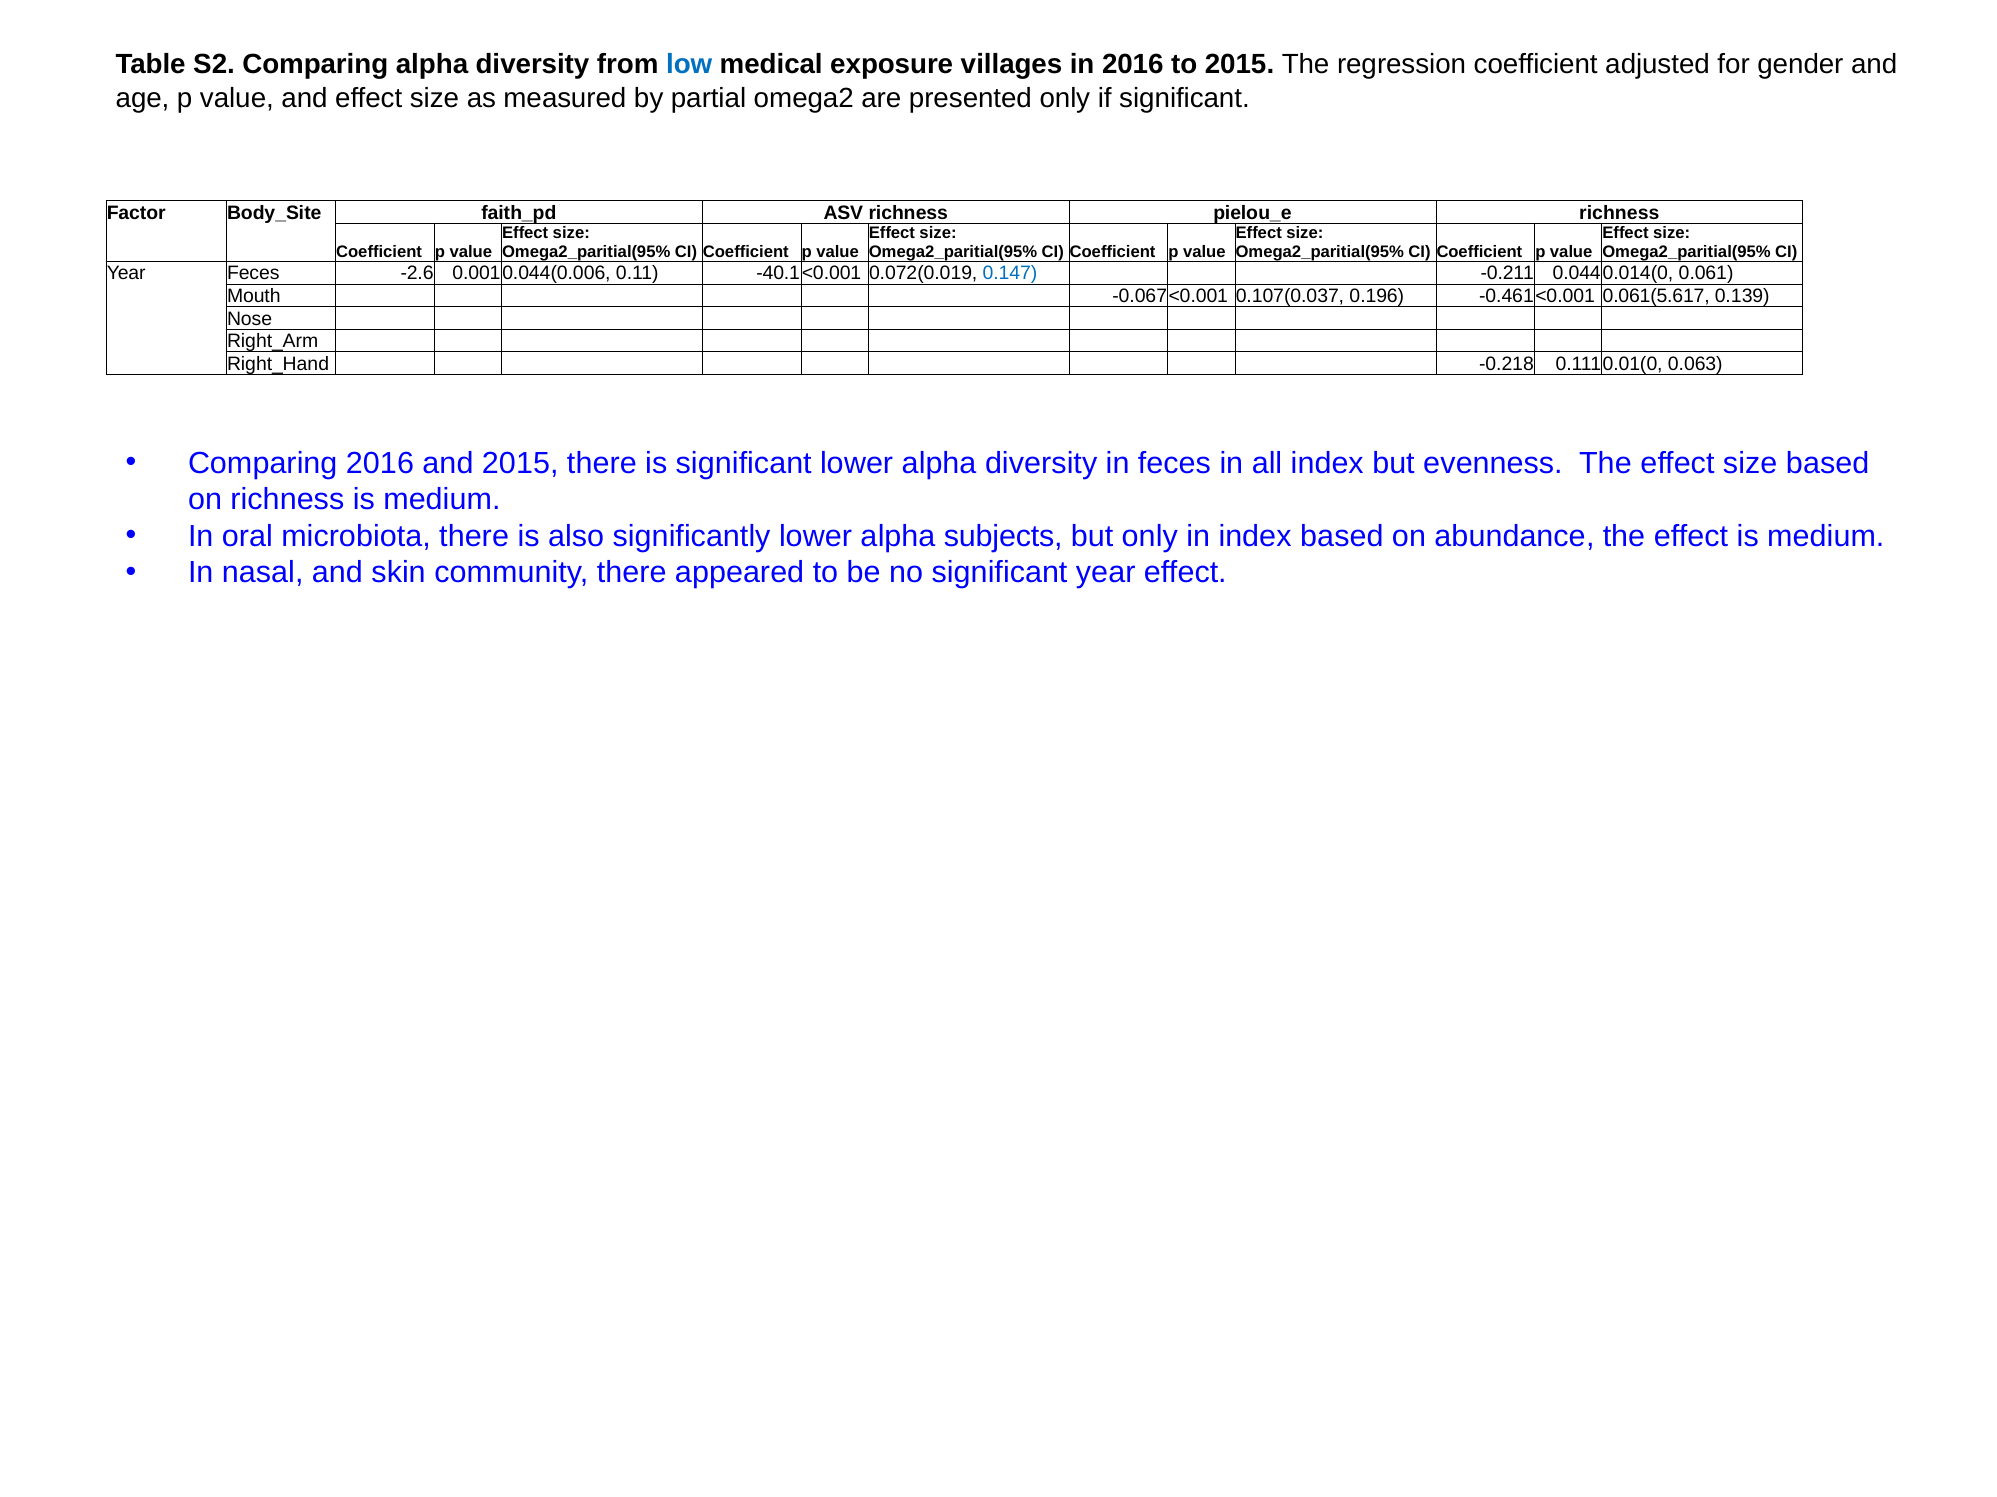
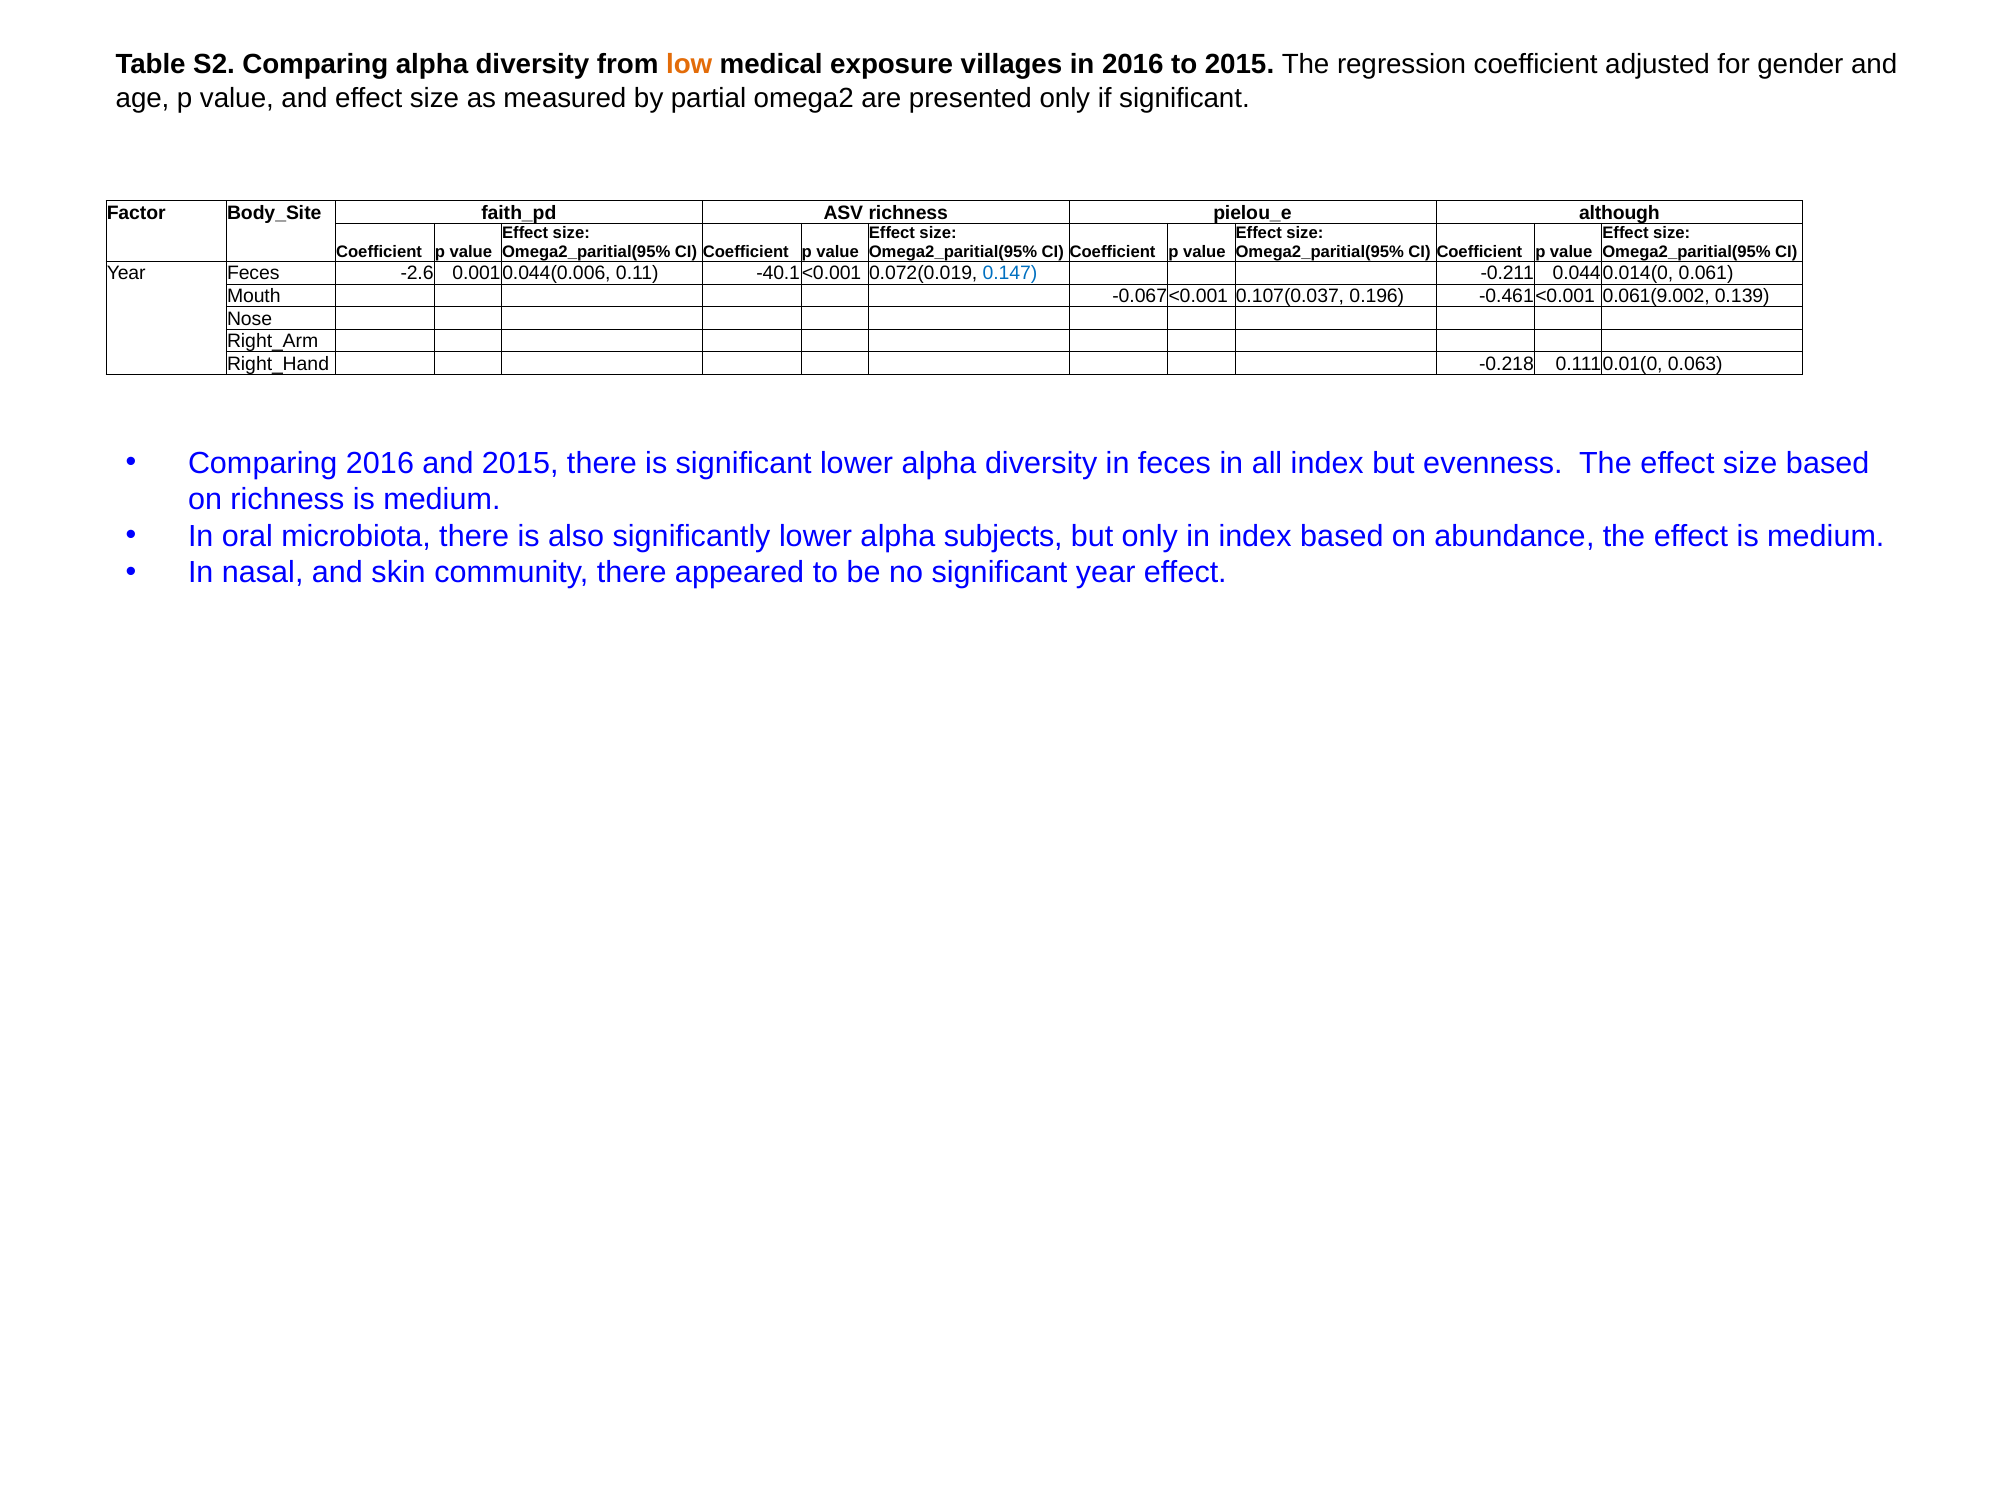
low colour: blue -> orange
richness at (1619, 213): richness -> although
0.061(5.617: 0.061(5.617 -> 0.061(9.002
